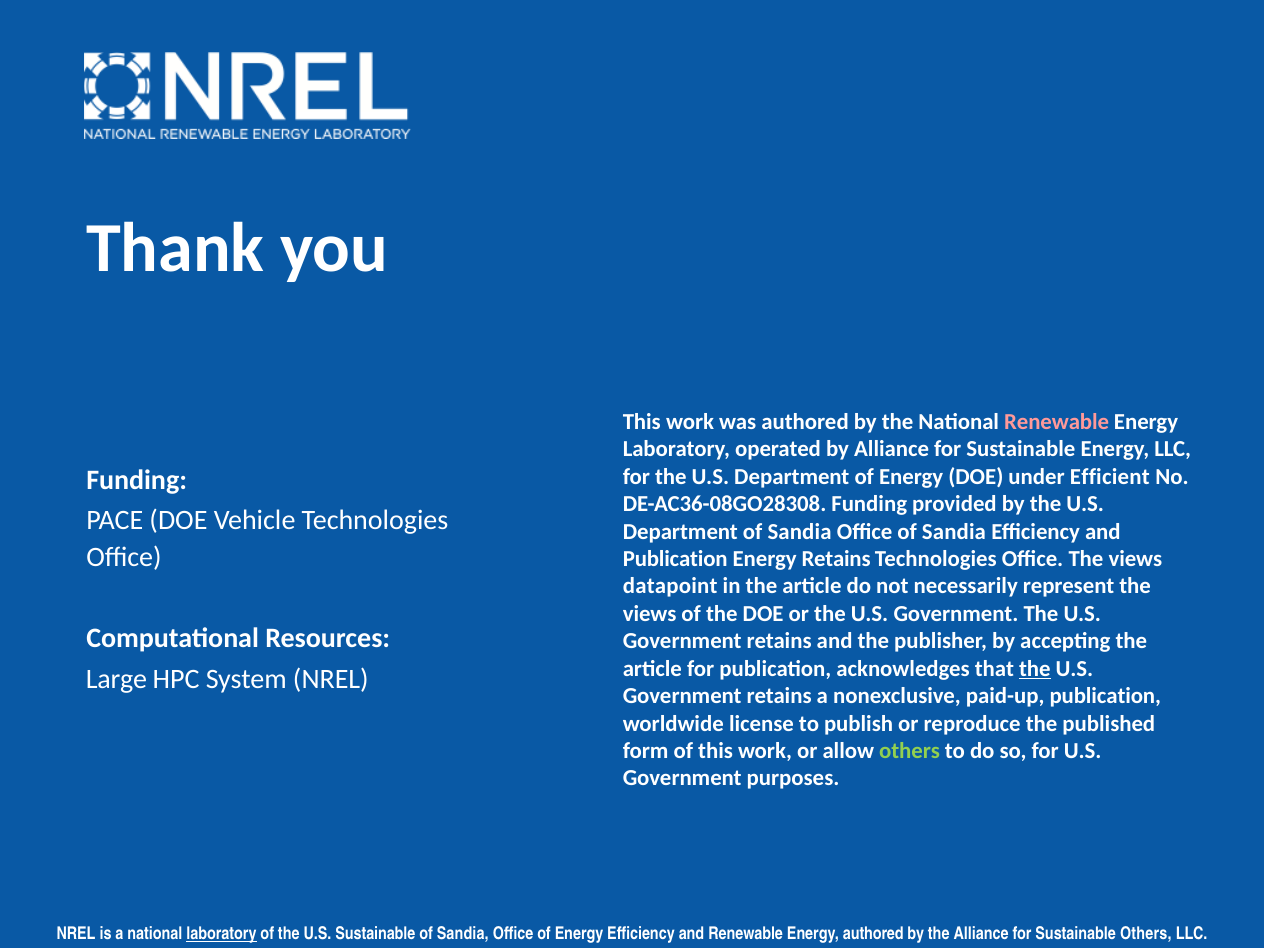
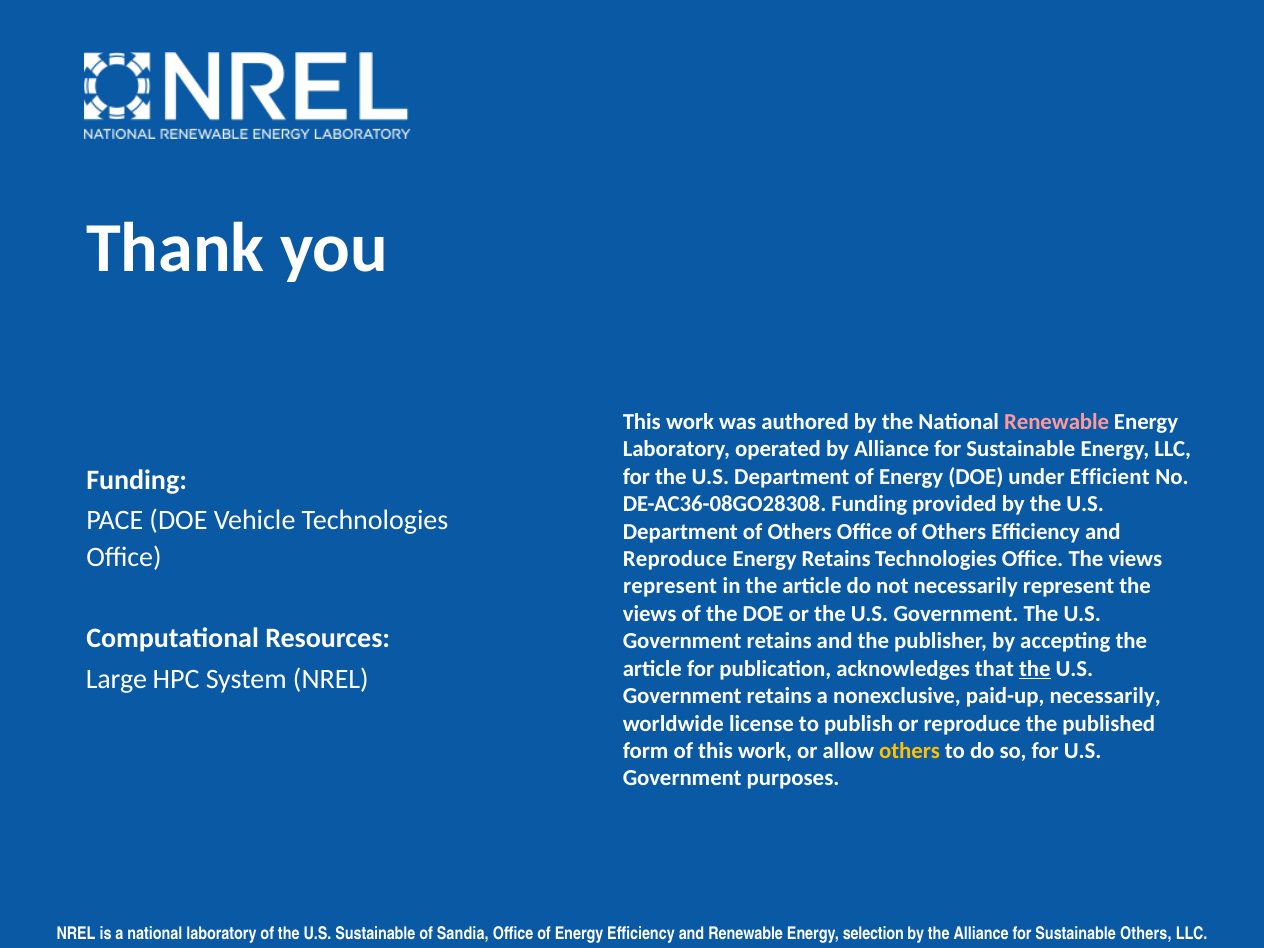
Department of Sandia: Sandia -> Others
Office of Sandia: Sandia -> Others
Publication at (675, 559): Publication -> Reproduce
datapoint at (670, 586): datapoint -> represent
paid-up publication: publication -> necessarily
others at (910, 751) colour: light green -> yellow
laboratory at (221, 934) underline: present -> none
Energy authored: authored -> selection
